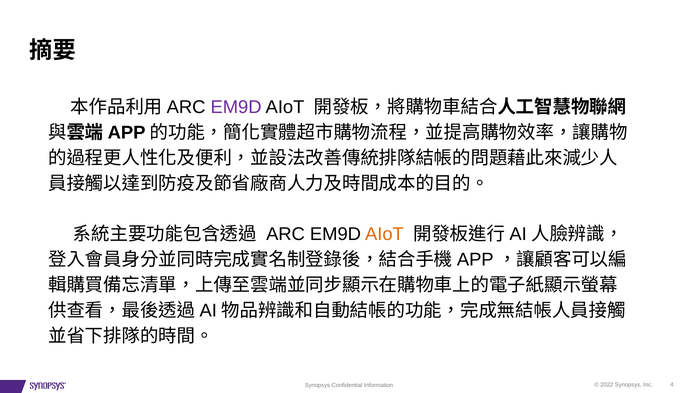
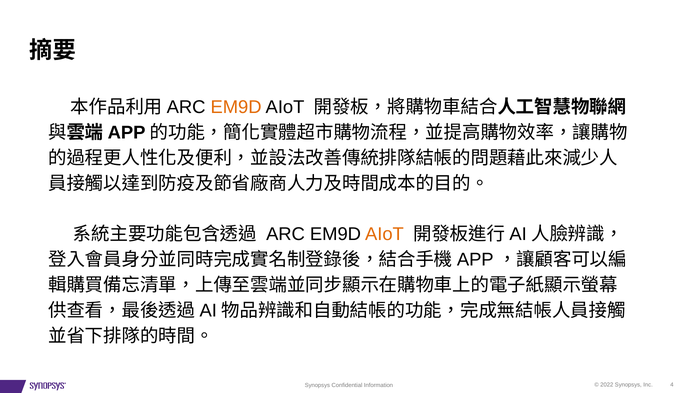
EM9D at (236, 107) colour: purple -> orange
